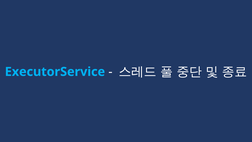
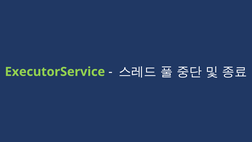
ExecutorService colour: light blue -> light green
